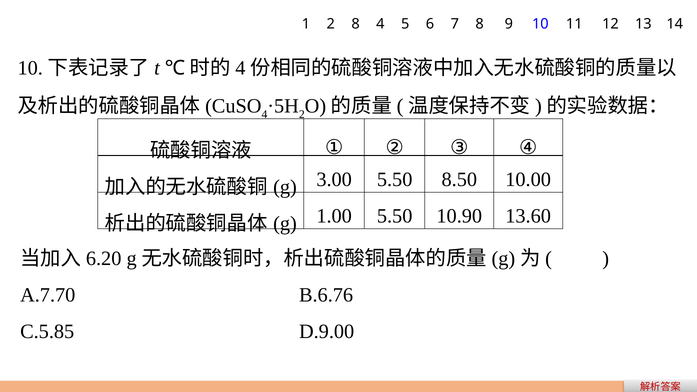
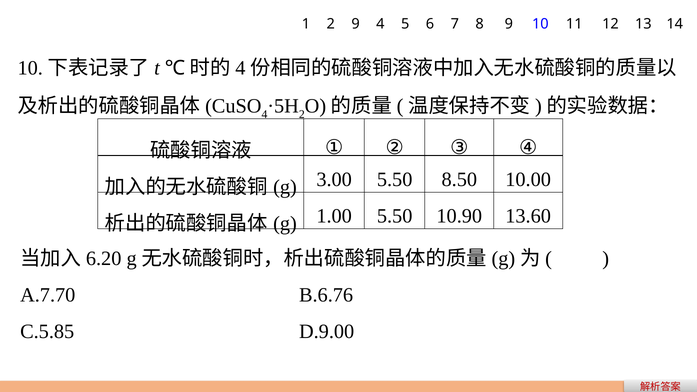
2 8: 8 -> 9
